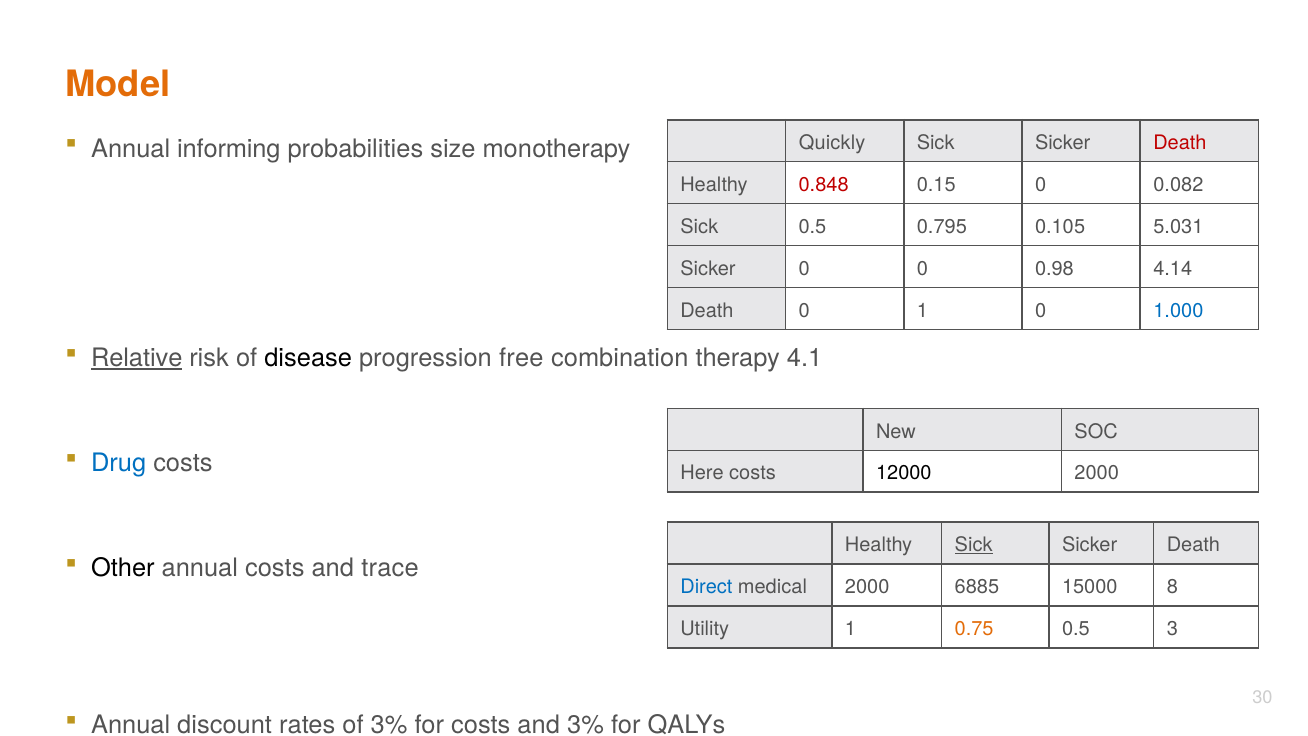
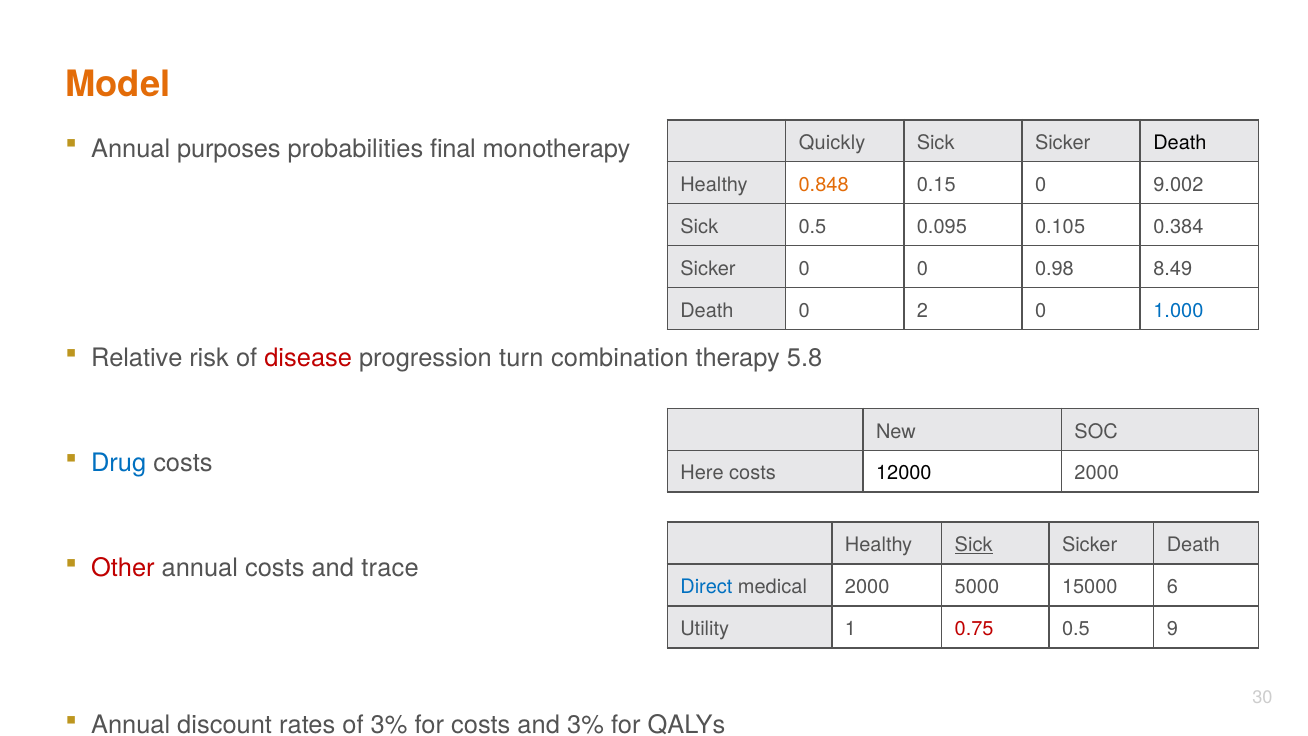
Death at (1180, 143) colour: red -> black
informing: informing -> purposes
size: size -> final
0.848 colour: red -> orange
0.082: 0.082 -> 9.002
0.795: 0.795 -> 0.095
5.031: 5.031 -> 0.384
4.14: 4.14 -> 8.49
0 1: 1 -> 2
Relative underline: present -> none
disease colour: black -> red
free: free -> turn
4.1: 4.1 -> 5.8
Other colour: black -> red
6885: 6885 -> 5000
8: 8 -> 6
0.75 colour: orange -> red
3: 3 -> 9
